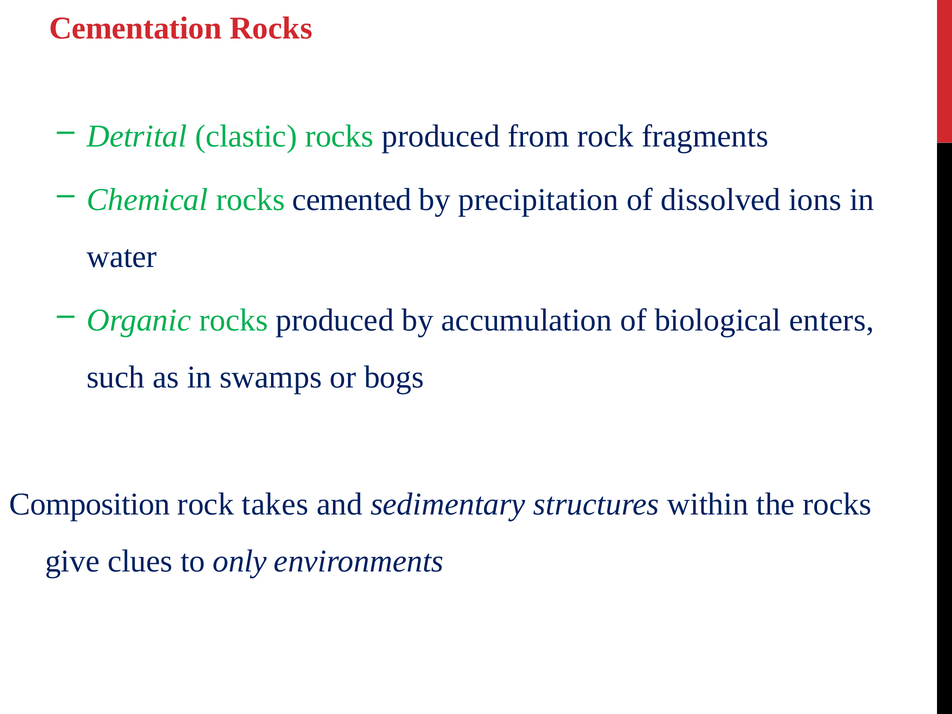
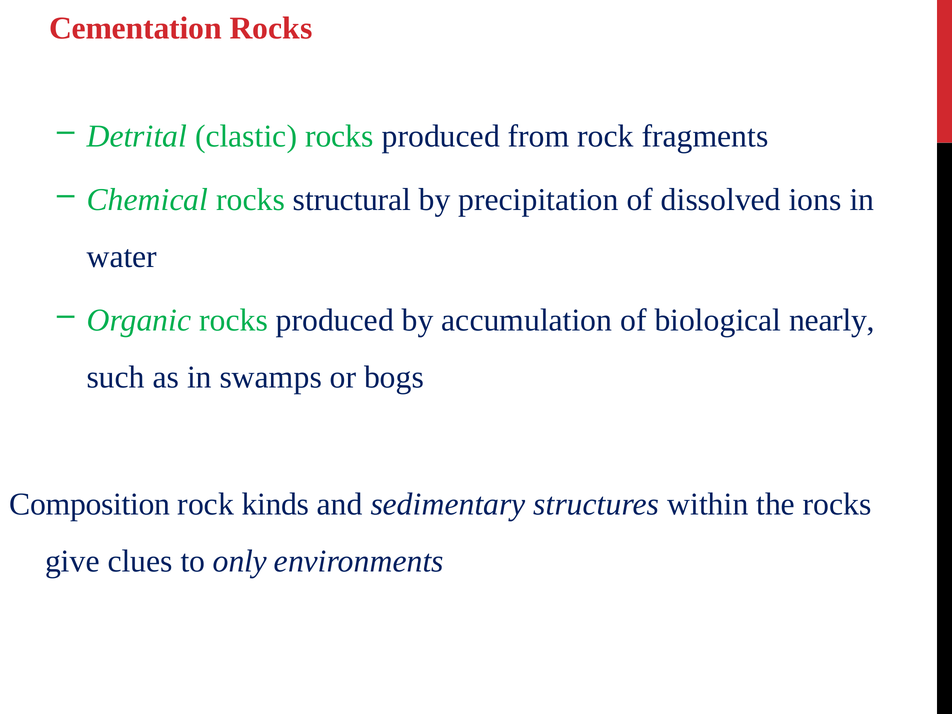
cemented: cemented -> structural
enters: enters -> nearly
takes: takes -> kinds
